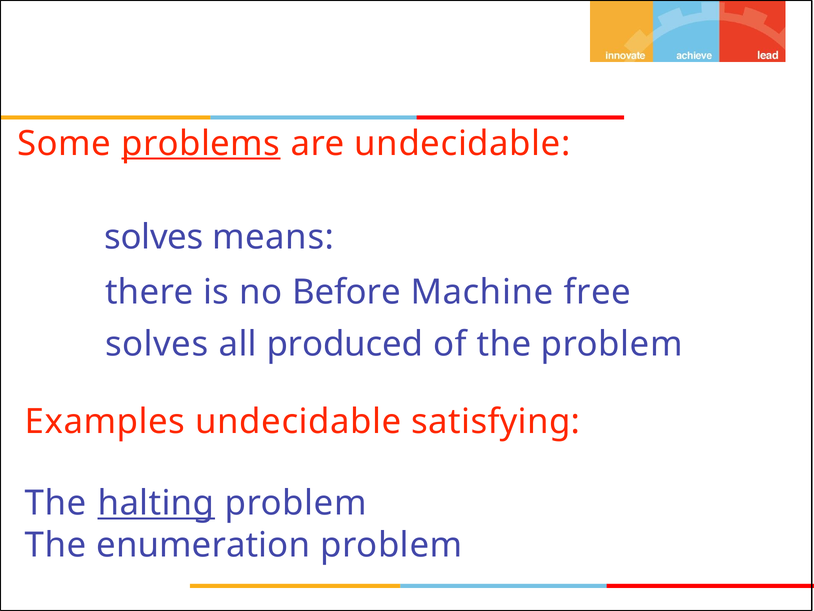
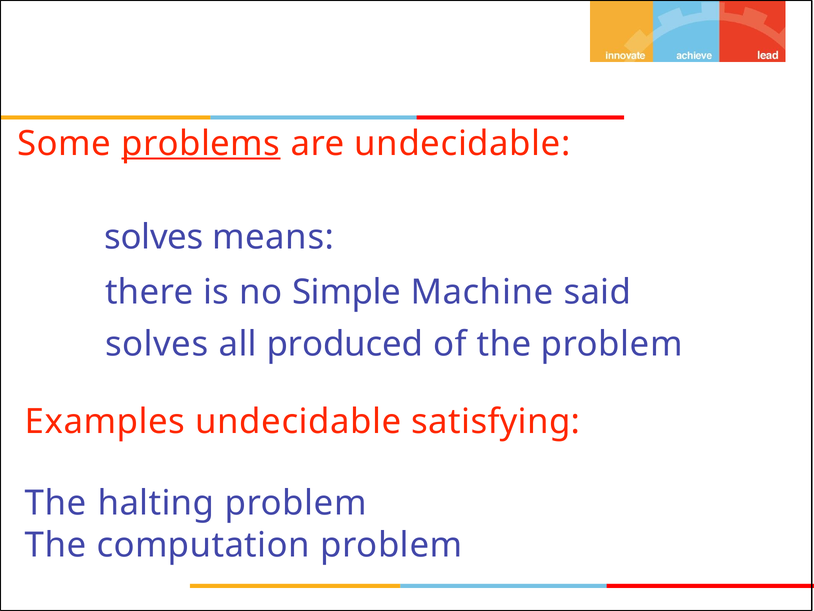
Before: Before -> Simple
free: free -> said
halting underline: present -> none
enumeration: enumeration -> computation
